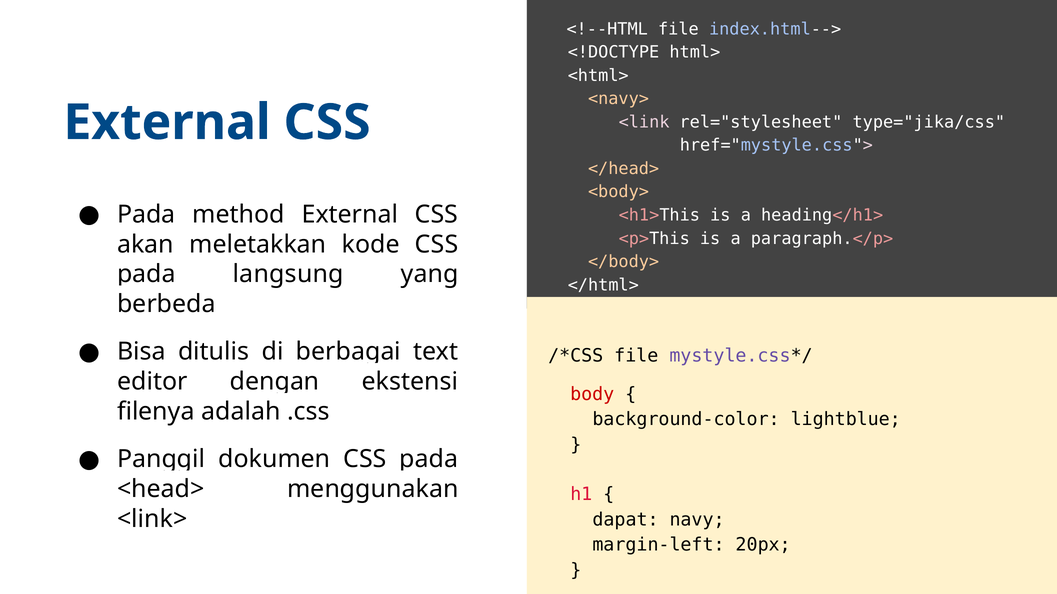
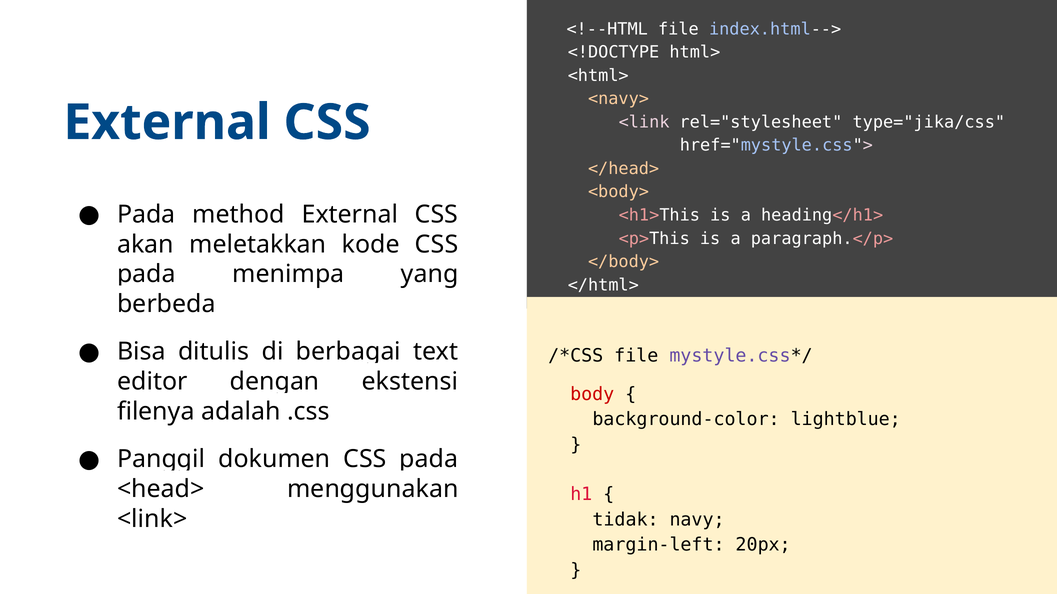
langsung: langsung -> menimpa
dapat: dapat -> tidak
